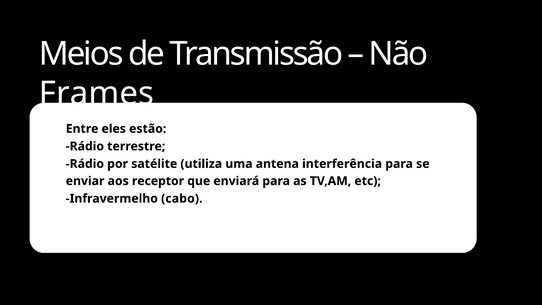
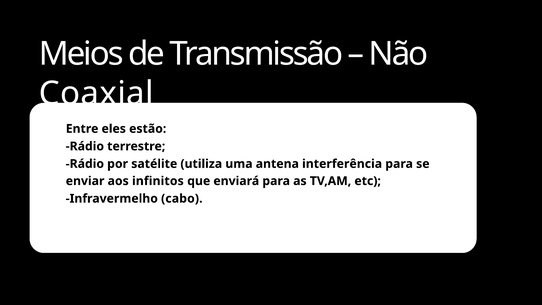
Frames: Frames -> Coaxial
receptor: receptor -> infinitos
